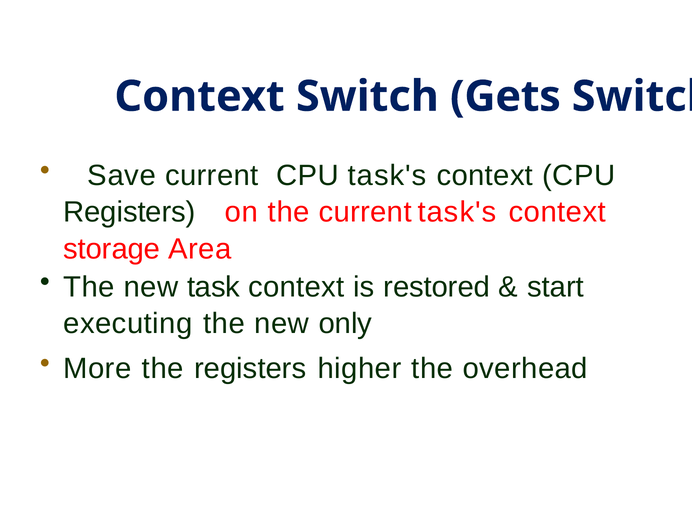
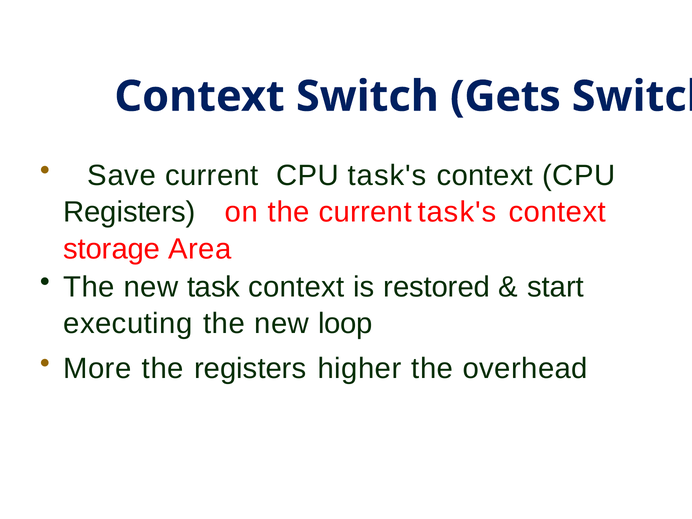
only: only -> loop
